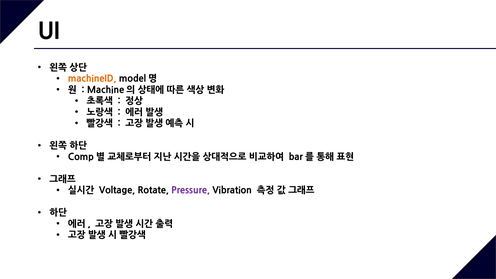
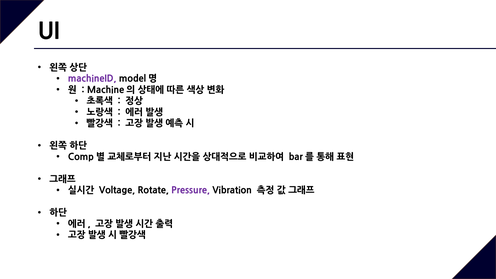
machineID colour: orange -> purple
